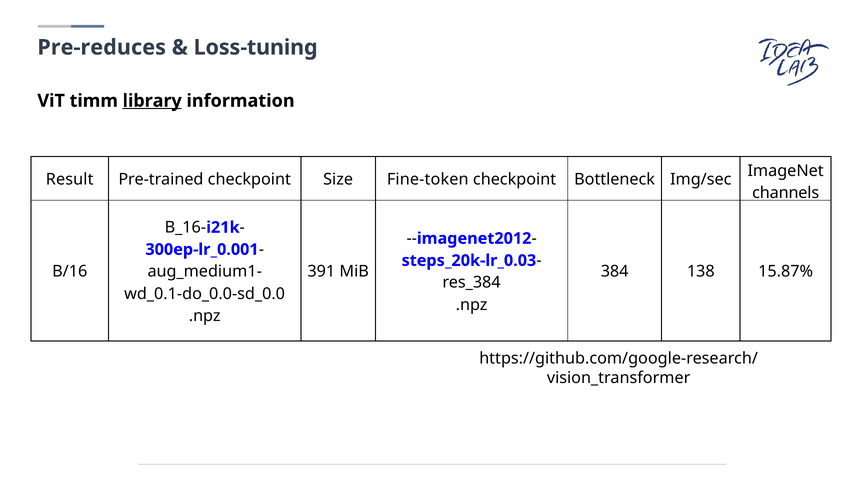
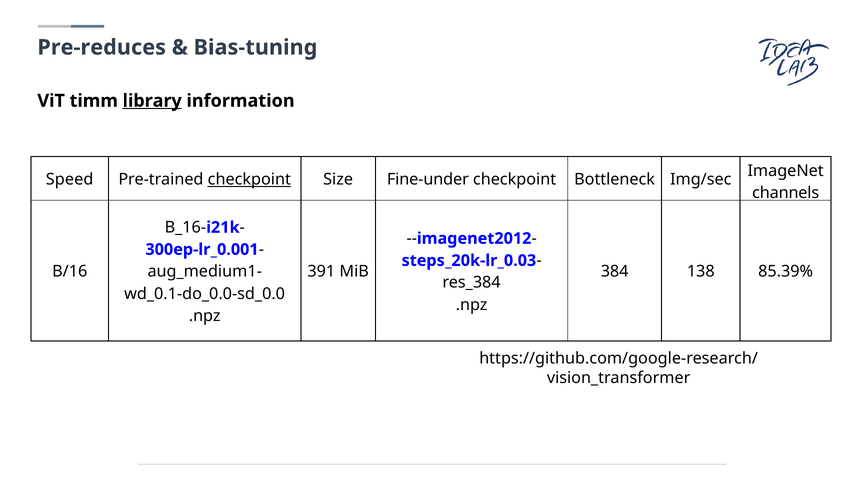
Loss-tuning: Loss-tuning -> Bias-tuning
Result: Result -> Speed
checkpoint at (249, 179) underline: none -> present
Fine-token: Fine-token -> Fine-under
15.87%: 15.87% -> 85.39%
